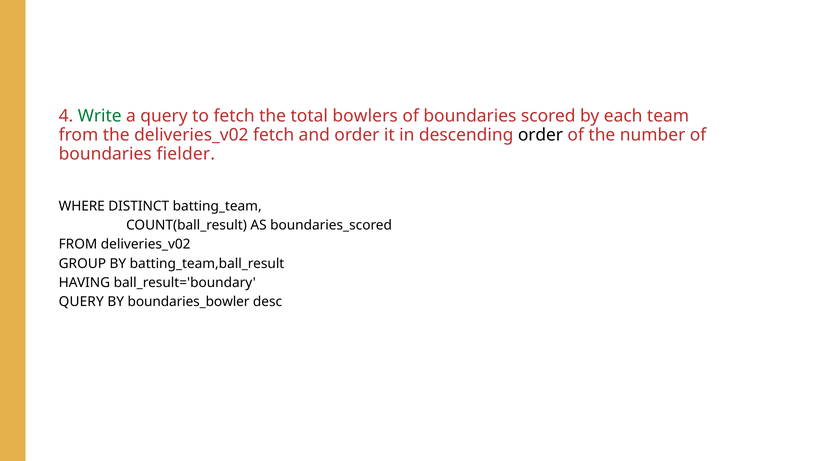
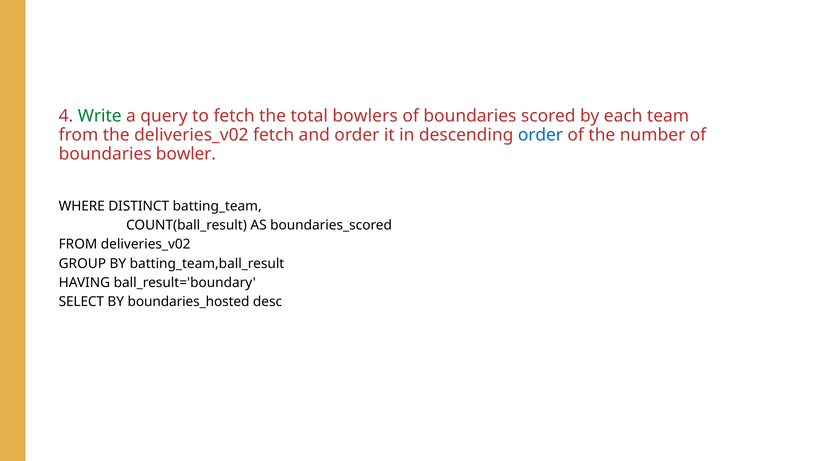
order at (540, 135) colour: black -> blue
fielder: fielder -> bowler
QUERY at (81, 302): QUERY -> SELECT
boundaries_bowler: boundaries_bowler -> boundaries_hosted
